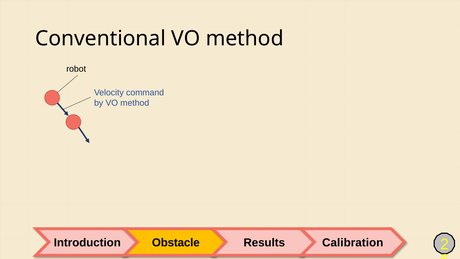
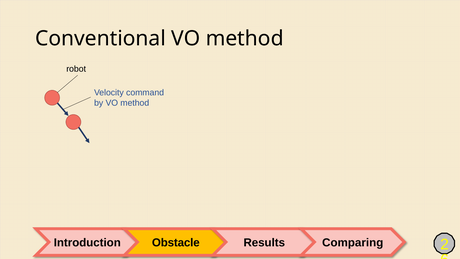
Calibration: Calibration -> Comparing
